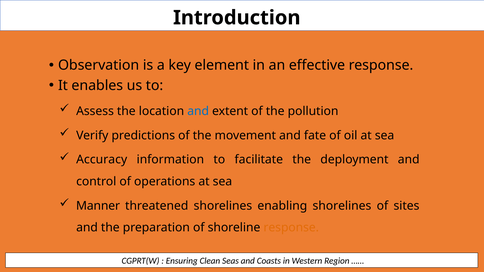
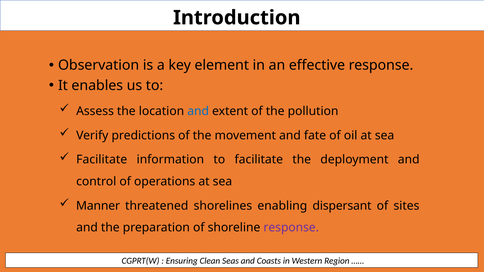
Accuracy at (102, 160): Accuracy -> Facilitate
enabling shorelines: shorelines -> dispersant
response at (291, 228) colour: orange -> purple
